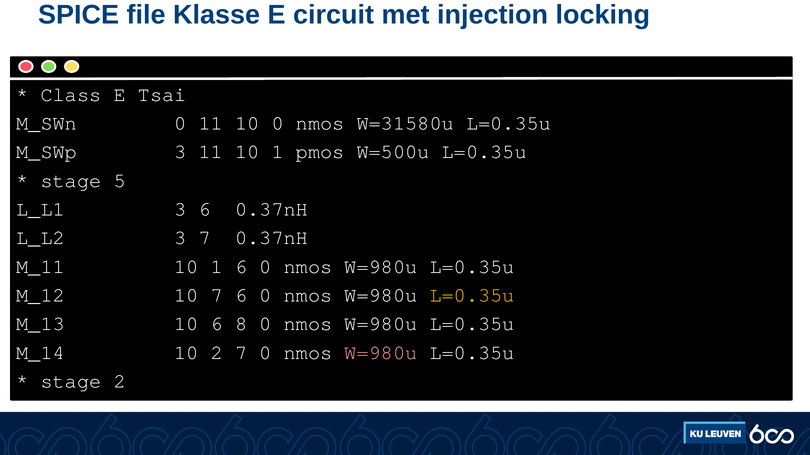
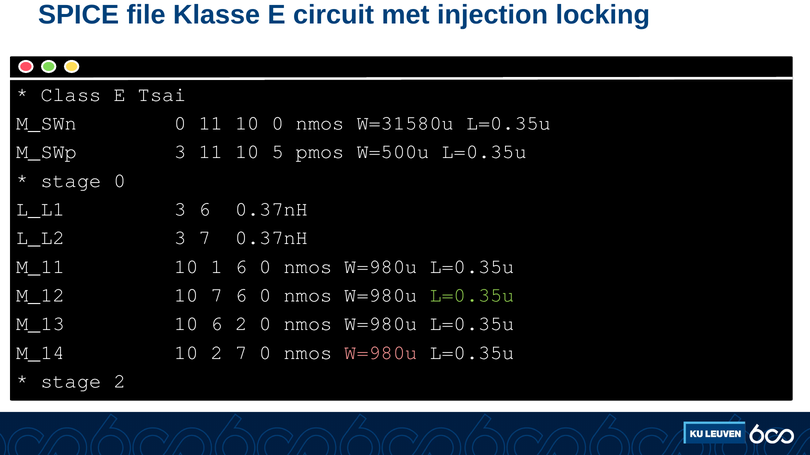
11 10 1: 1 -> 5
stage 5: 5 -> 0
L=0.35u at (472, 296) colour: yellow -> light green
6 8: 8 -> 2
